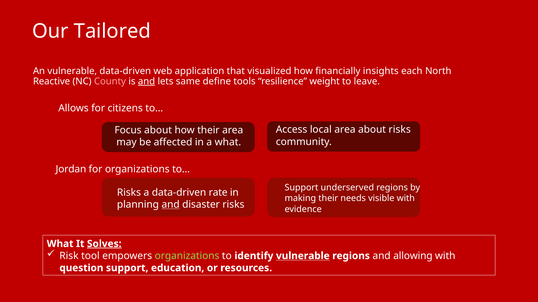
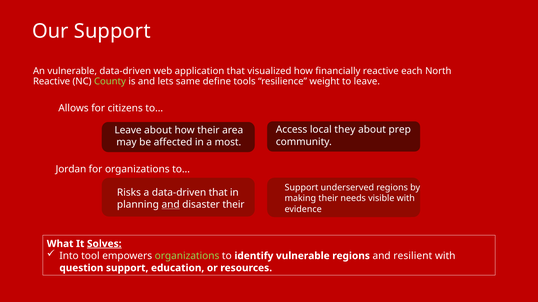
Our Tailored: Tailored -> Support
financially insights: insights -> reactive
County colour: pink -> light green
and at (147, 81) underline: present -> none
local area: area -> they
about risks: risks -> prep
Focus at (128, 130): Focus -> Leave
a what: what -> most
data-driven rate: rate -> that
disaster risks: risks -> their
Risk: Risk -> Into
vulnerable at (303, 256) underline: present -> none
allowing: allowing -> resilient
